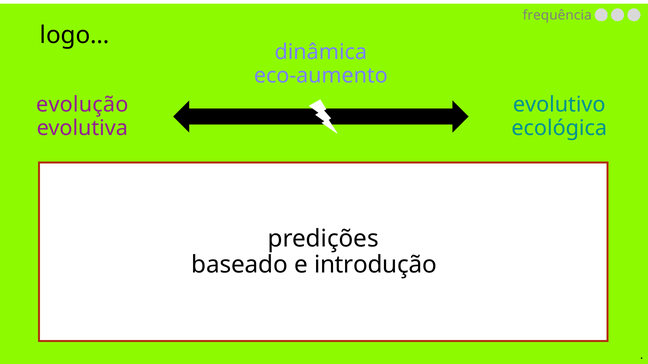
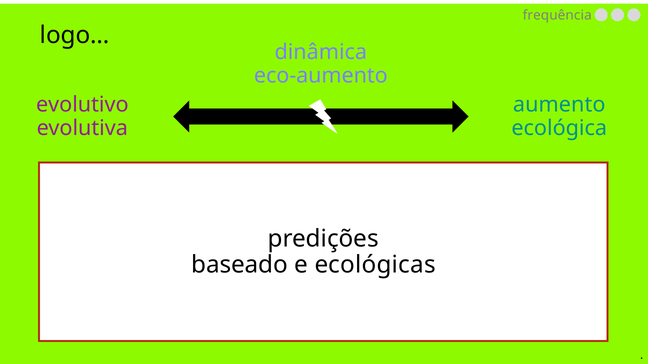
evolução: evolução -> evolutivo
evolutivo: evolutivo -> aumento
introdução: introdução -> ecológicas
